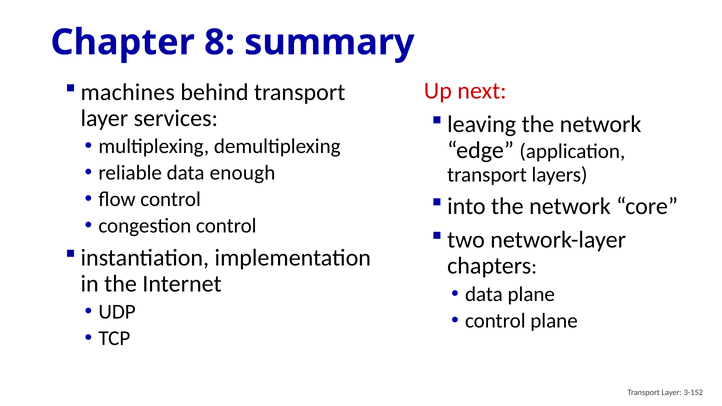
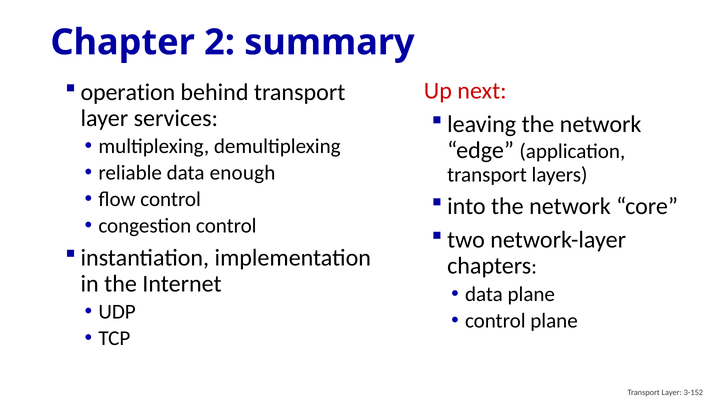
8: 8 -> 2
machines: machines -> operation
